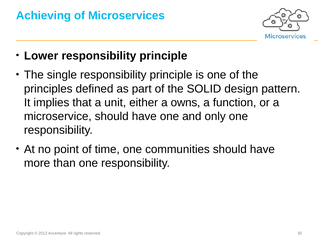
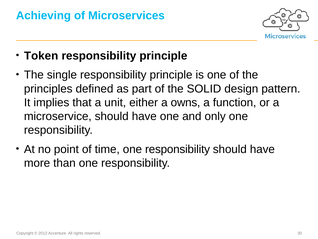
Lower: Lower -> Token
time one communities: communities -> responsibility
